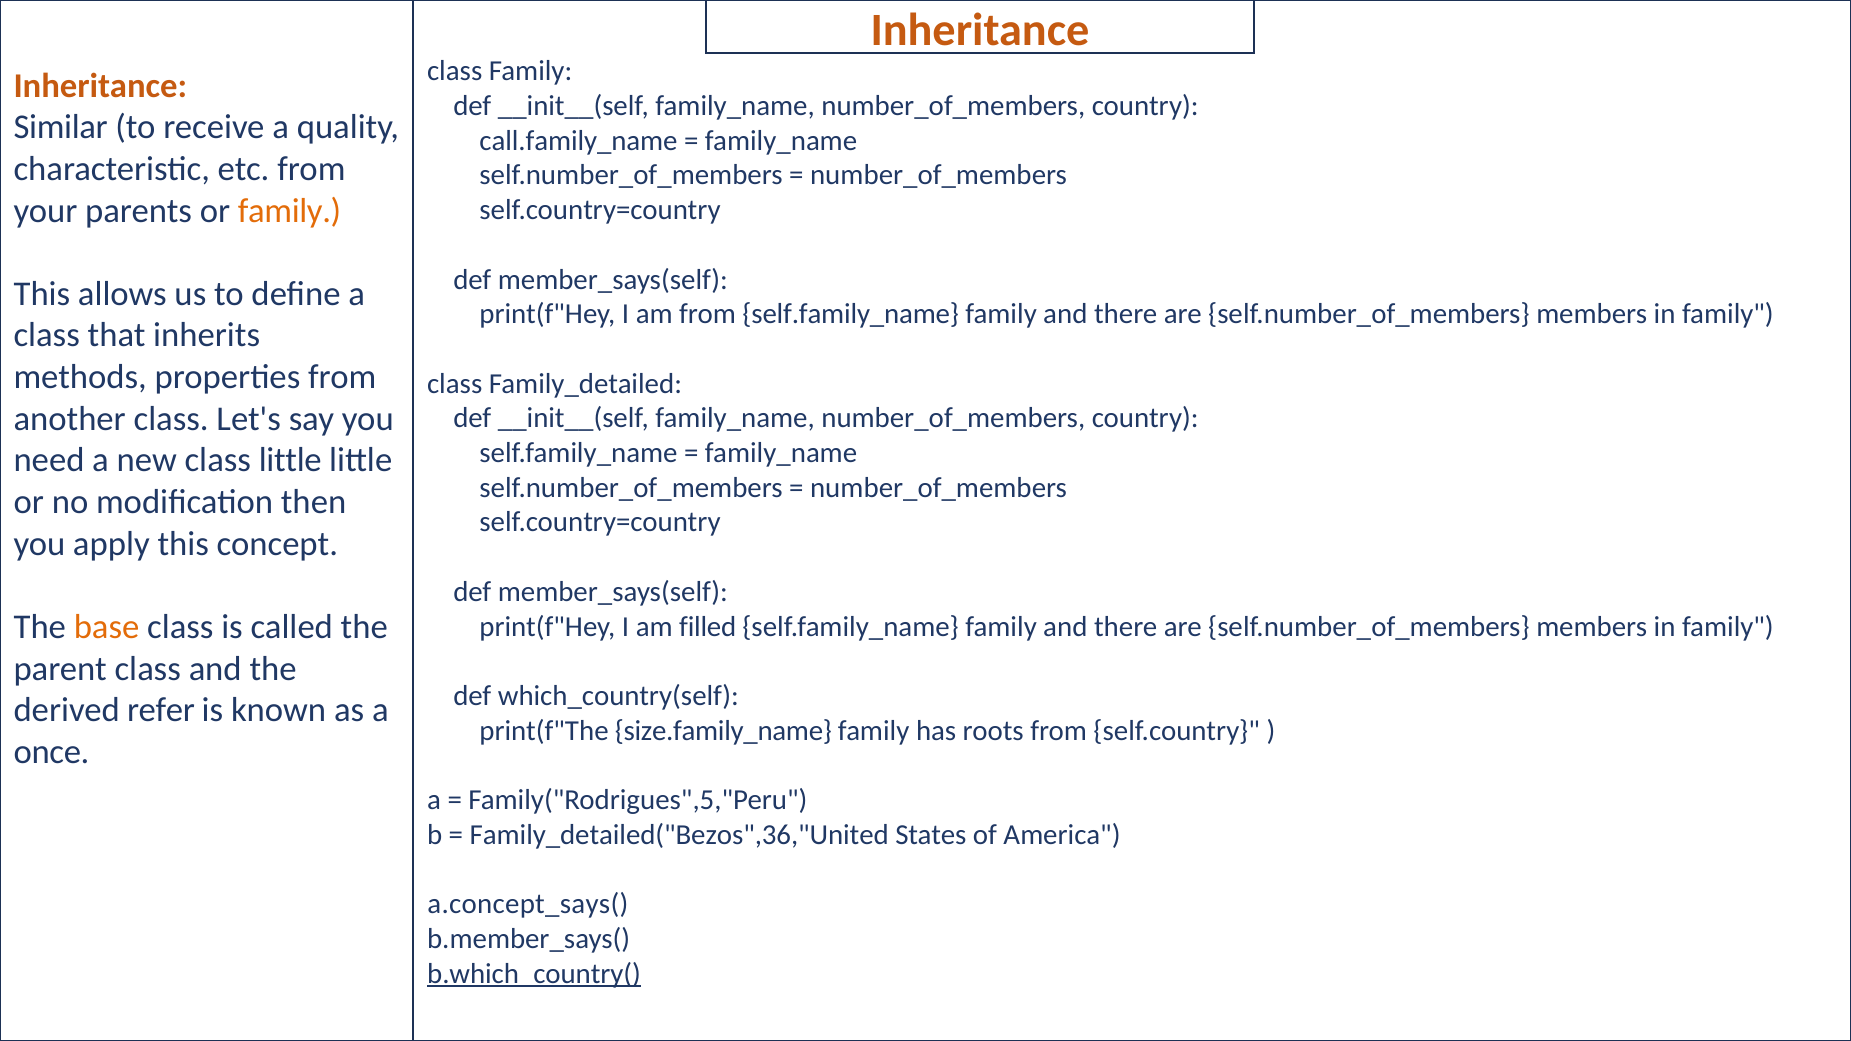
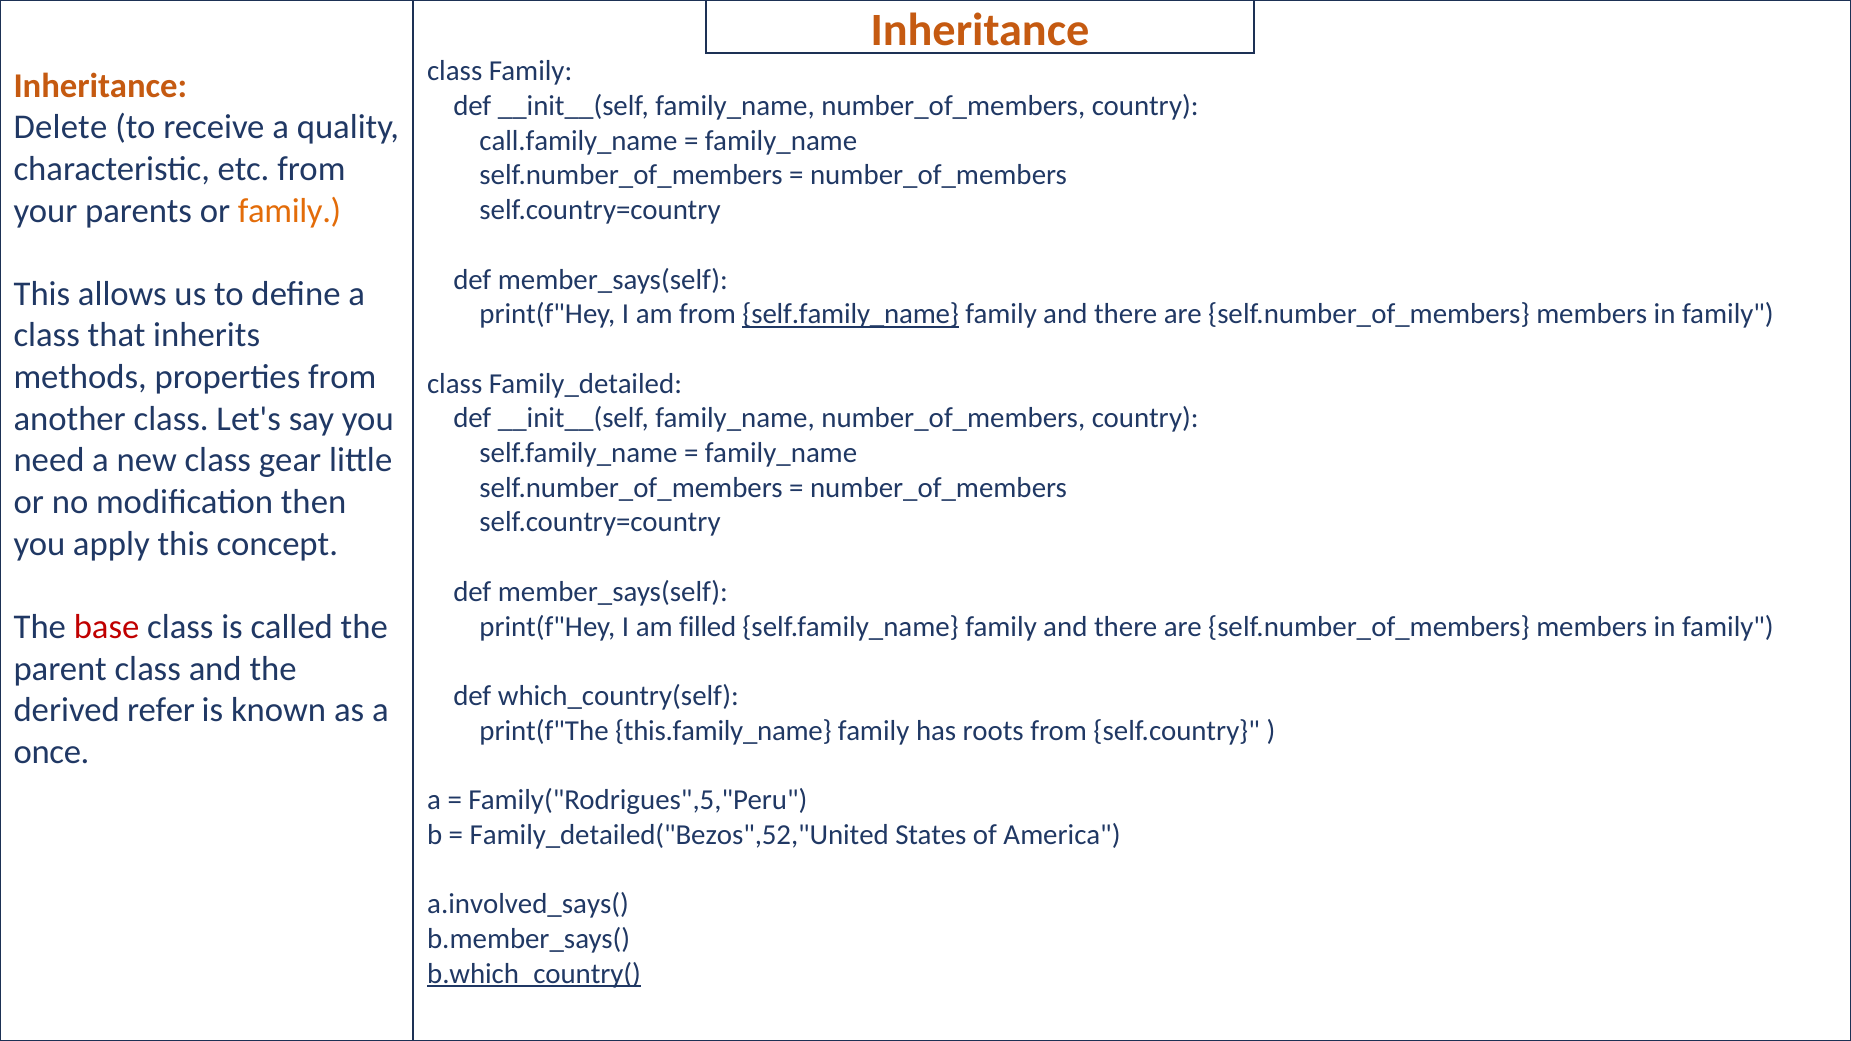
Similar: Similar -> Delete
self.family_name at (851, 314) underline: none -> present
class little: little -> gear
base colour: orange -> red
size.family_name: size.family_name -> this.family_name
Family_detailed("Bezos",36,"United: Family_detailed("Bezos",36,"United -> Family_detailed("Bezos",52,"United
a.concept_says(: a.concept_says( -> a.involved_says(
